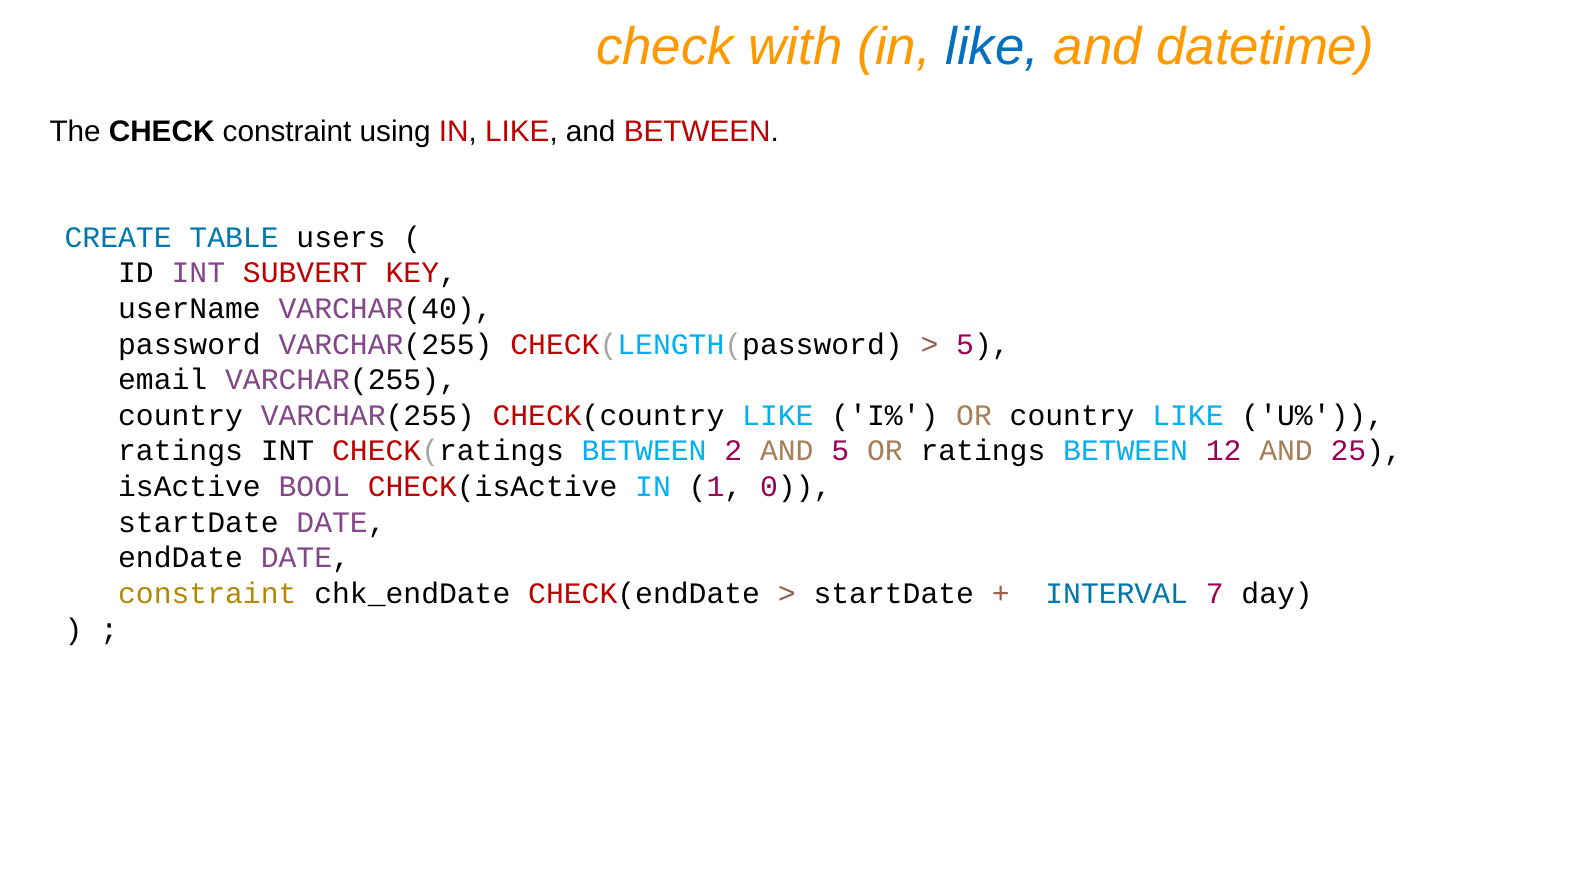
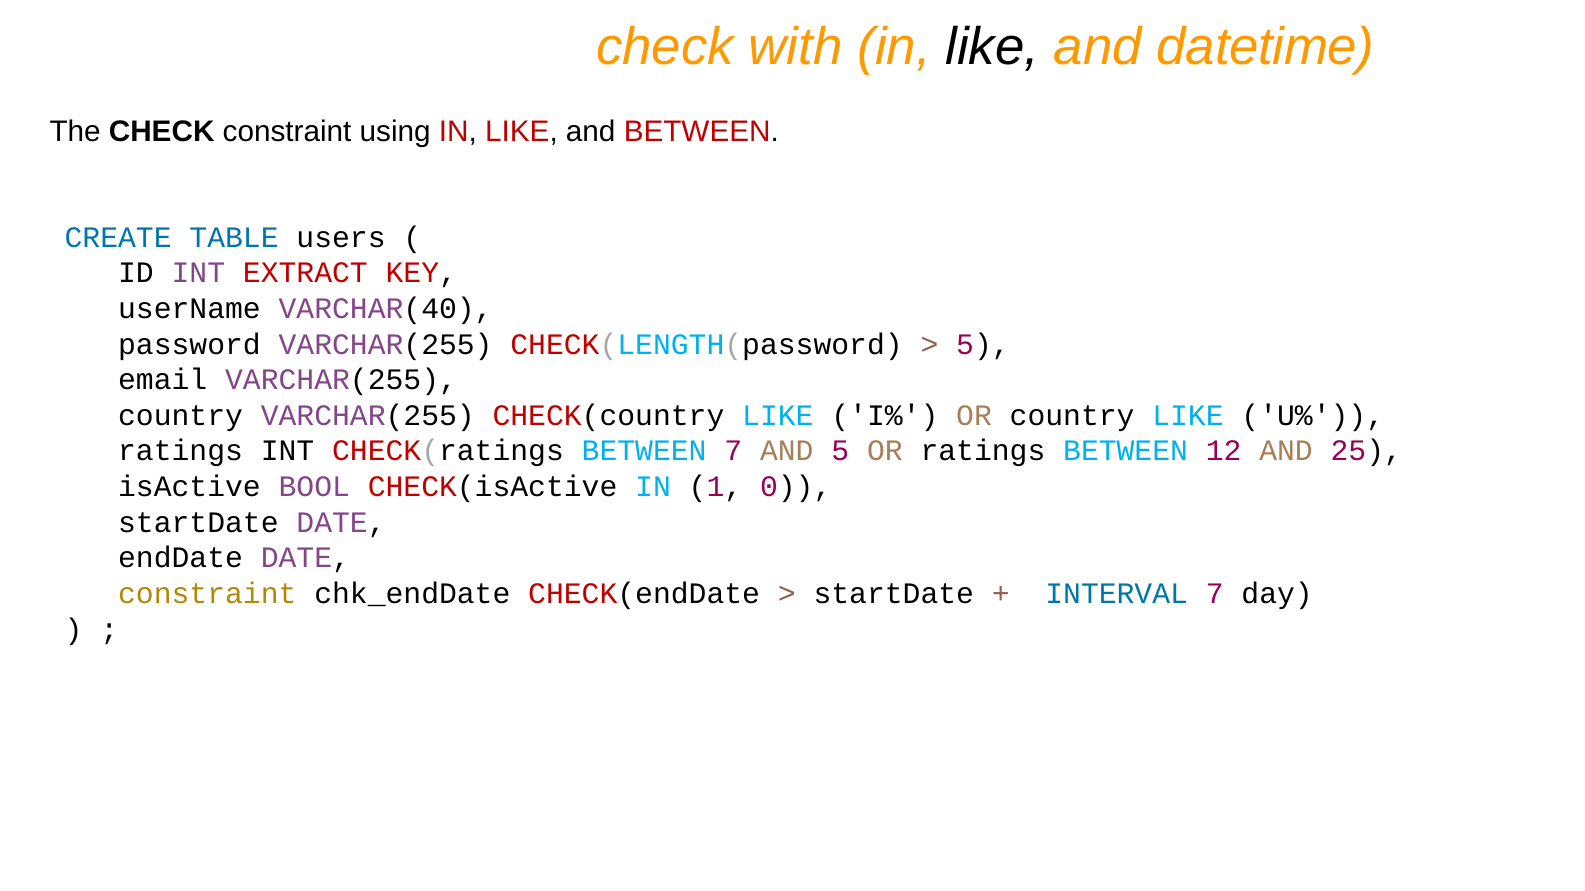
like at (992, 47) colour: blue -> black
SUBVERT: SUBVERT -> EXTRACT
BETWEEN 2: 2 -> 7
